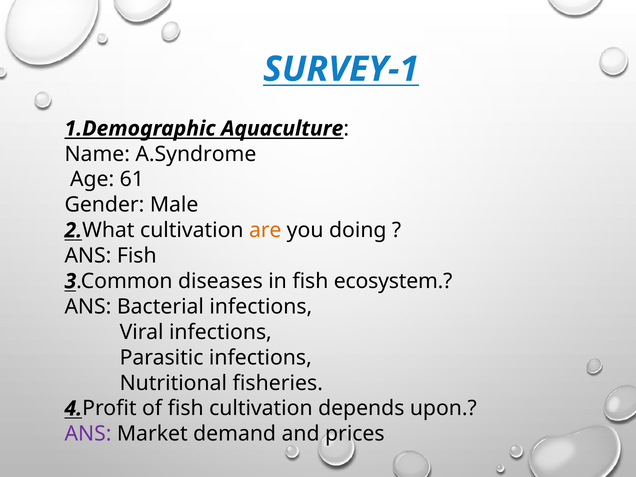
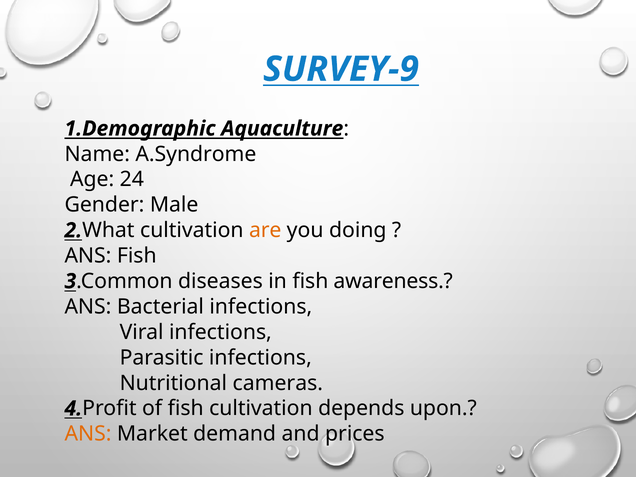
SURVEY-1: SURVEY-1 -> SURVEY-9
61: 61 -> 24
ecosystem: ecosystem -> awareness
fisheries: fisheries -> cameras
ANS at (88, 434) colour: purple -> orange
